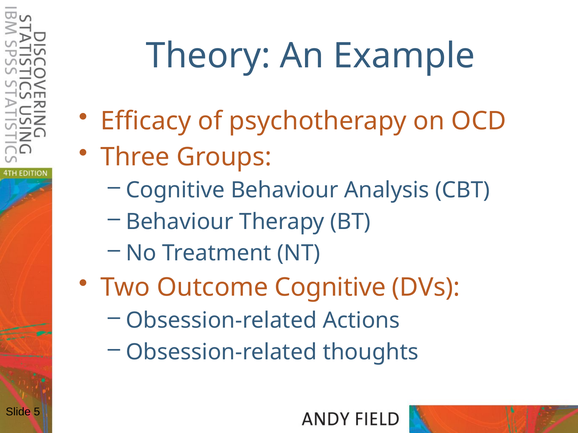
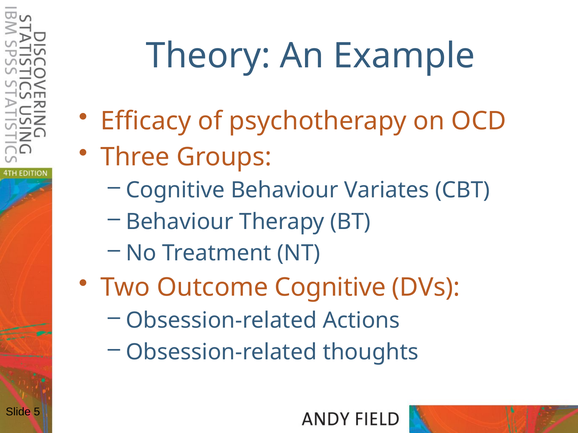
Analysis: Analysis -> Variates
